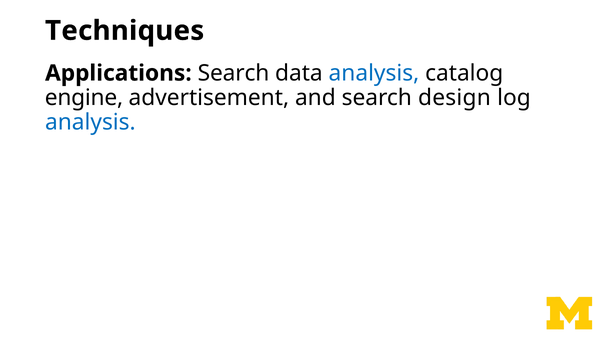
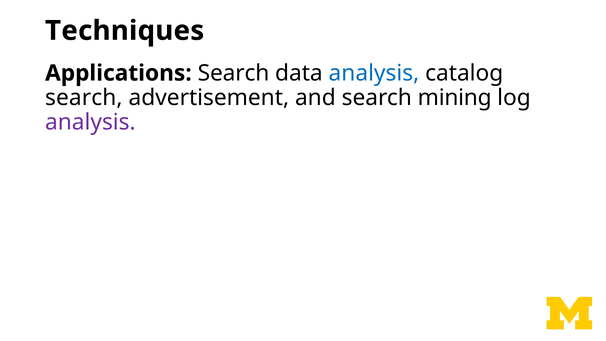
engine at (84, 98): engine -> search
design: design -> mining
analysis at (90, 122) colour: blue -> purple
